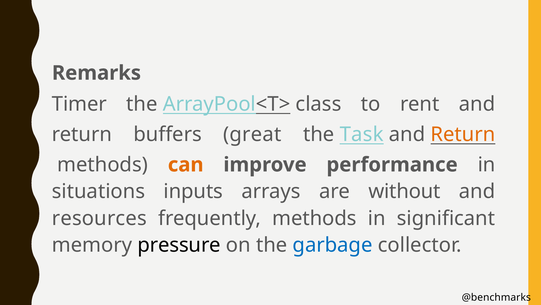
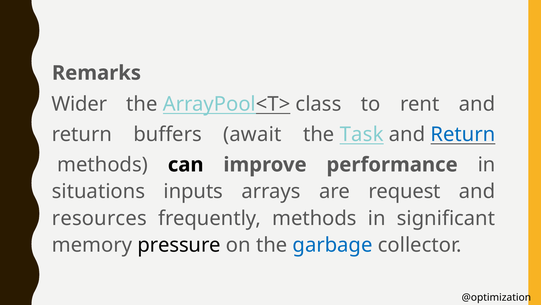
Timer: Timer -> Wider
great: great -> await
Return at (463, 134) colour: orange -> blue
can colour: orange -> black
without: without -> request
@benchmarks: @benchmarks -> @optimization
